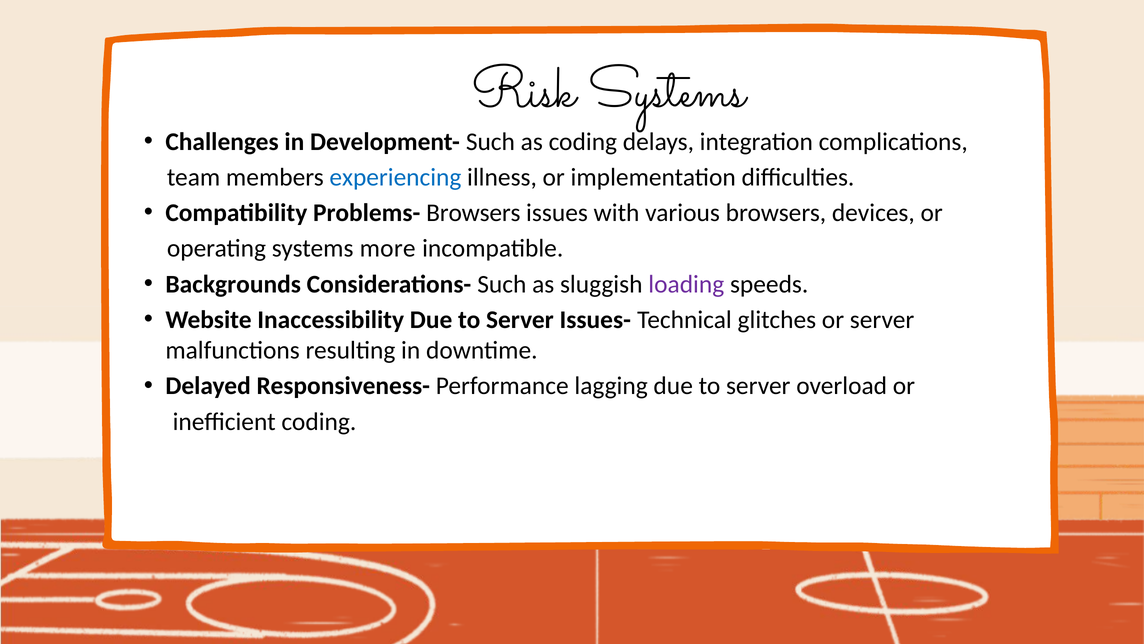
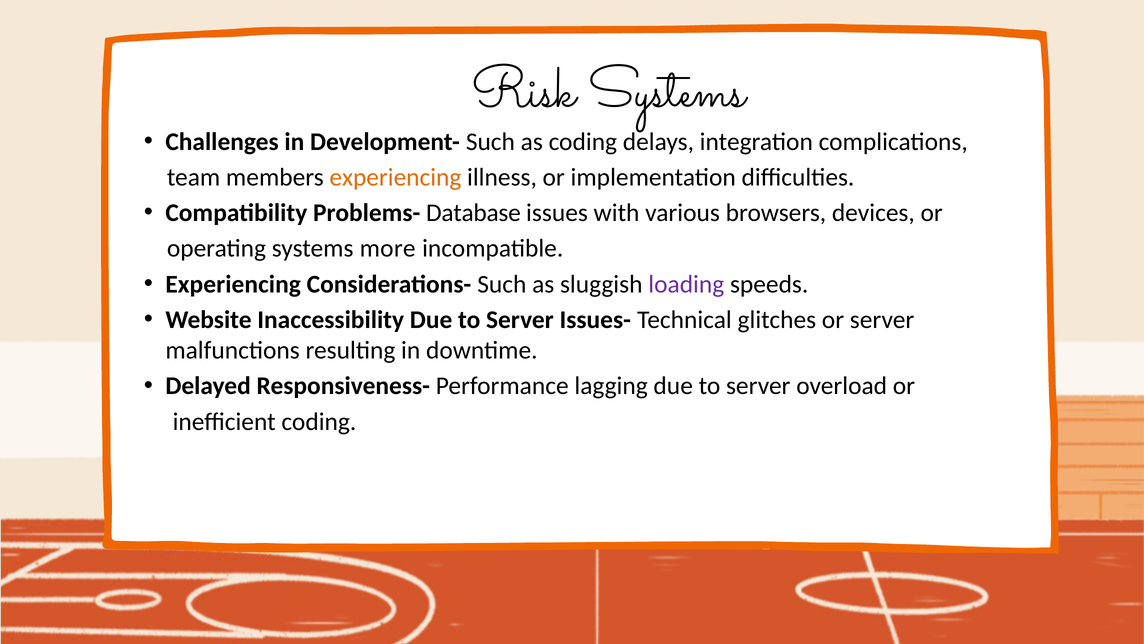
experiencing at (395, 177) colour: blue -> orange
Problems- Browsers: Browsers -> Database
Backgrounds at (233, 284): Backgrounds -> Experiencing
